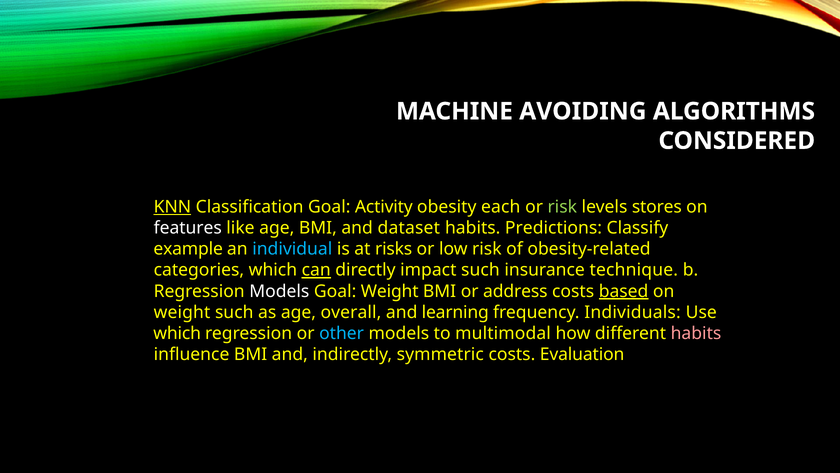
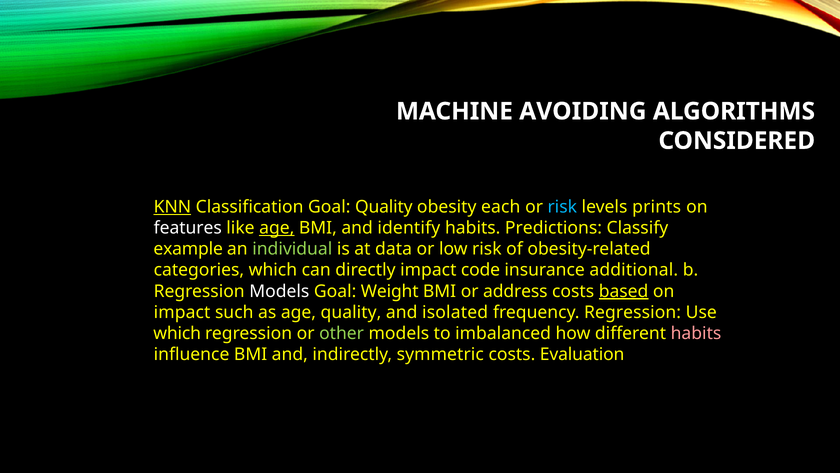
Goal Activity: Activity -> Quality
risk at (562, 207) colour: light green -> light blue
stores: stores -> prints
age at (277, 228) underline: none -> present
dataset: dataset -> identify
individual colour: light blue -> light green
risks: risks -> data
can underline: present -> none
impact such: such -> code
technique: technique -> additional
weight at (182, 312): weight -> impact
age overall: overall -> quality
learning: learning -> isolated
frequency Individuals: Individuals -> Regression
other colour: light blue -> light green
multimodal: multimodal -> imbalanced
